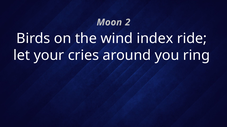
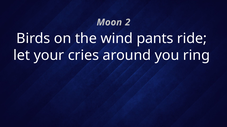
index: index -> pants
